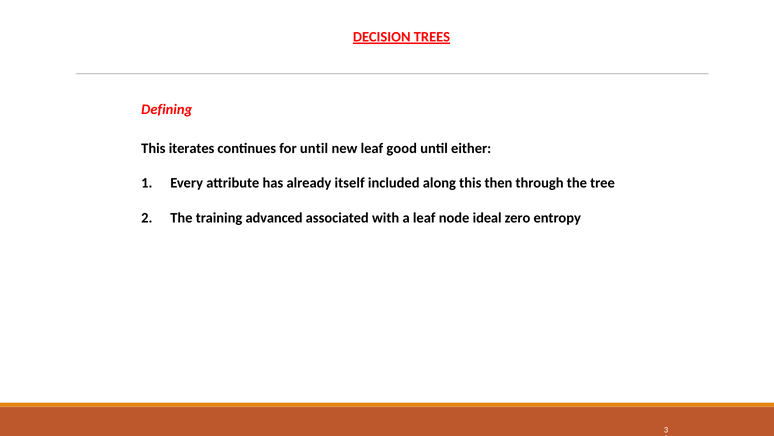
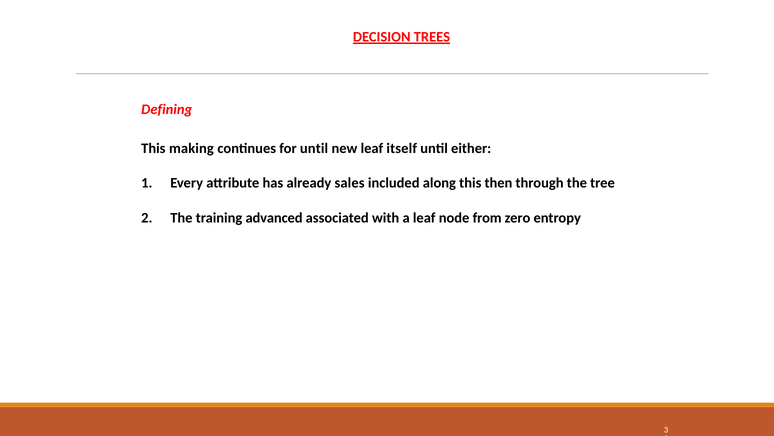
iterates: iterates -> making
good: good -> itself
itself: itself -> sales
ideal: ideal -> from
